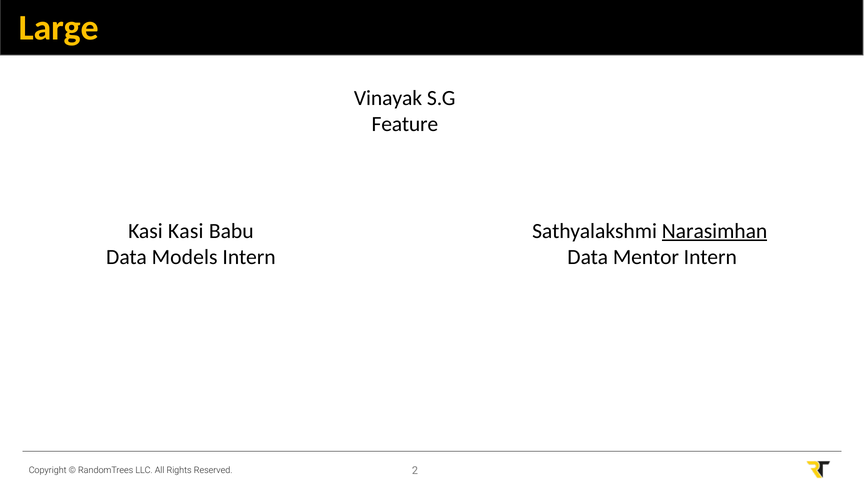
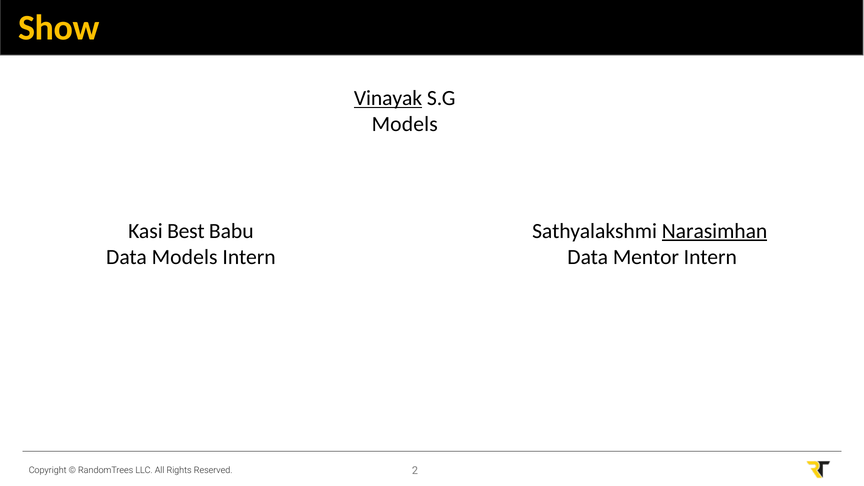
Large: Large -> Show
Vinayak underline: none -> present
Feature at (405, 124): Feature -> Models
Kasi Kasi: Kasi -> Best
